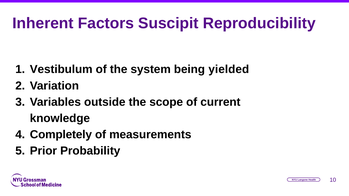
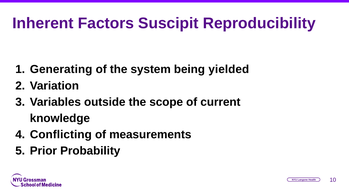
Vestibulum: Vestibulum -> Generating
Completely: Completely -> Conflicting
